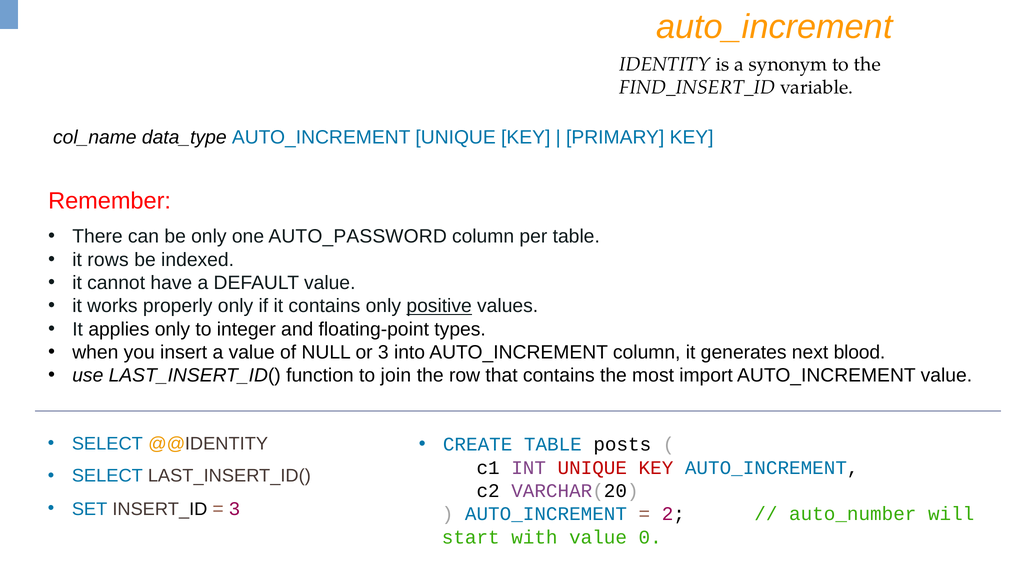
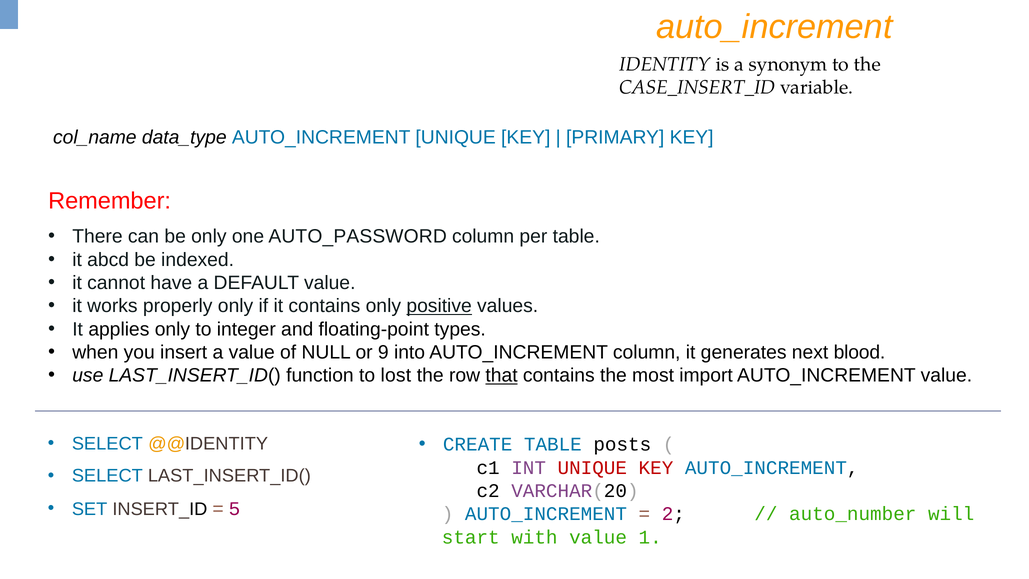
FIND_INSERT_ID: FIND_INSERT_ID -> CASE_INSERT_ID
rows: rows -> abcd
or 3: 3 -> 9
join: join -> lost
that underline: none -> present
3 at (234, 509): 3 -> 5
0: 0 -> 1
